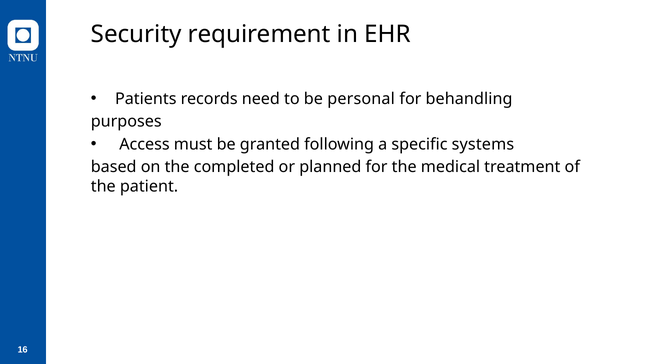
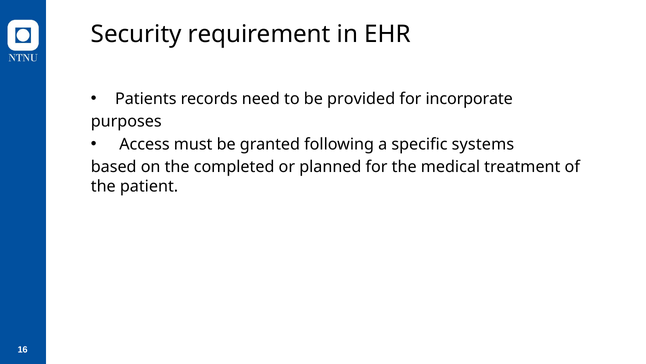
personal: personal -> provided
behandling: behandling -> incorporate
